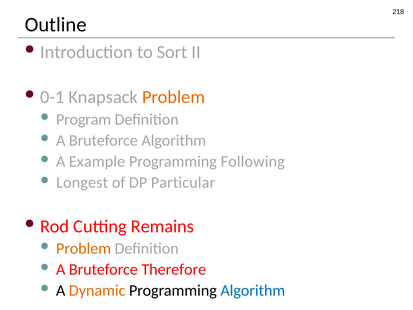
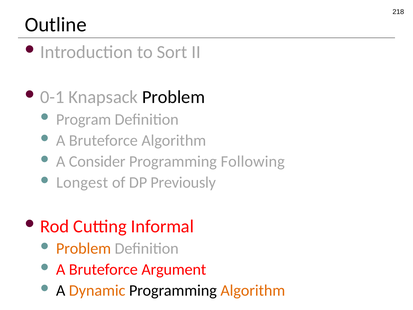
Problem at (174, 97) colour: orange -> black
Example: Example -> Consider
Particular: Particular -> Previously
Remains: Remains -> Informal
Therefore: Therefore -> Argument
Algorithm at (253, 290) colour: blue -> orange
